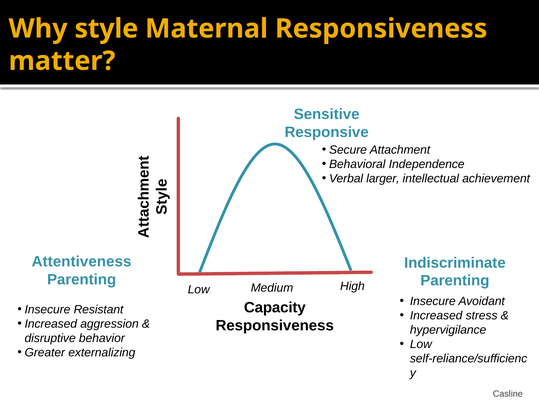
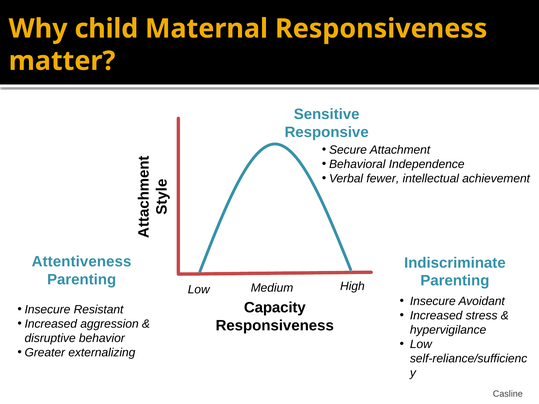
style: style -> child
larger: larger -> fewer
